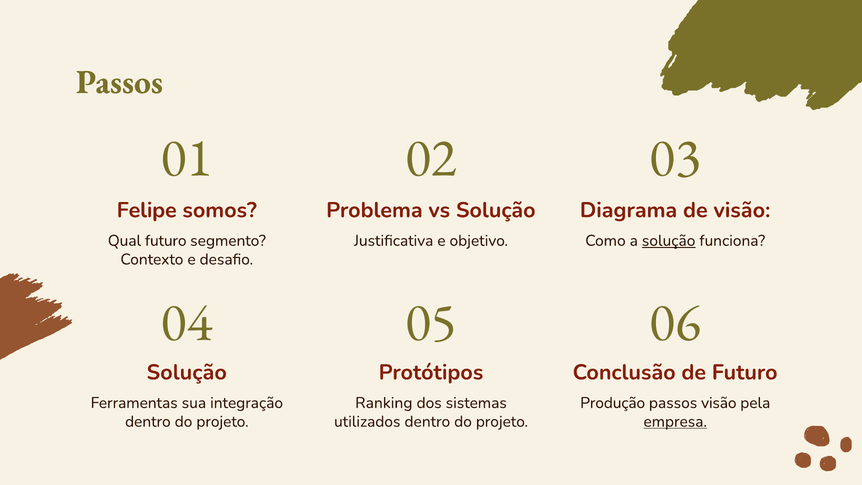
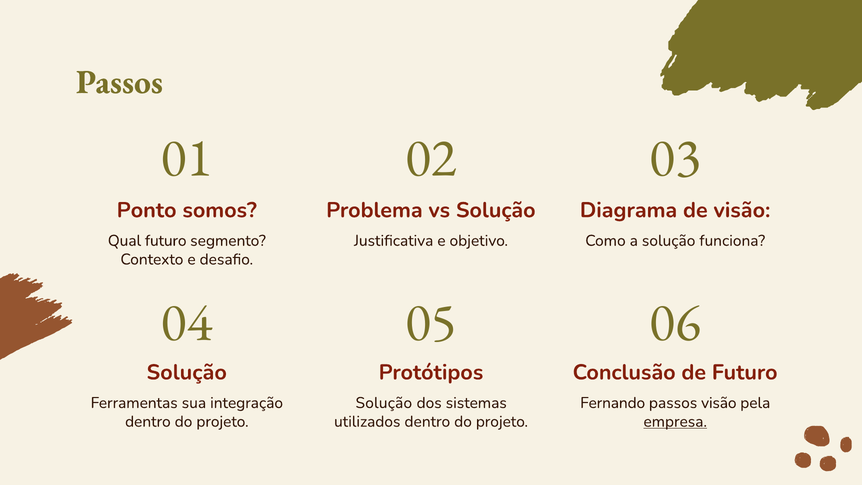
Felipe: Felipe -> Ponto
solução at (669, 241) underline: present -> none
Ranking at (384, 403): Ranking -> Solução
Produção: Produção -> Fernando
